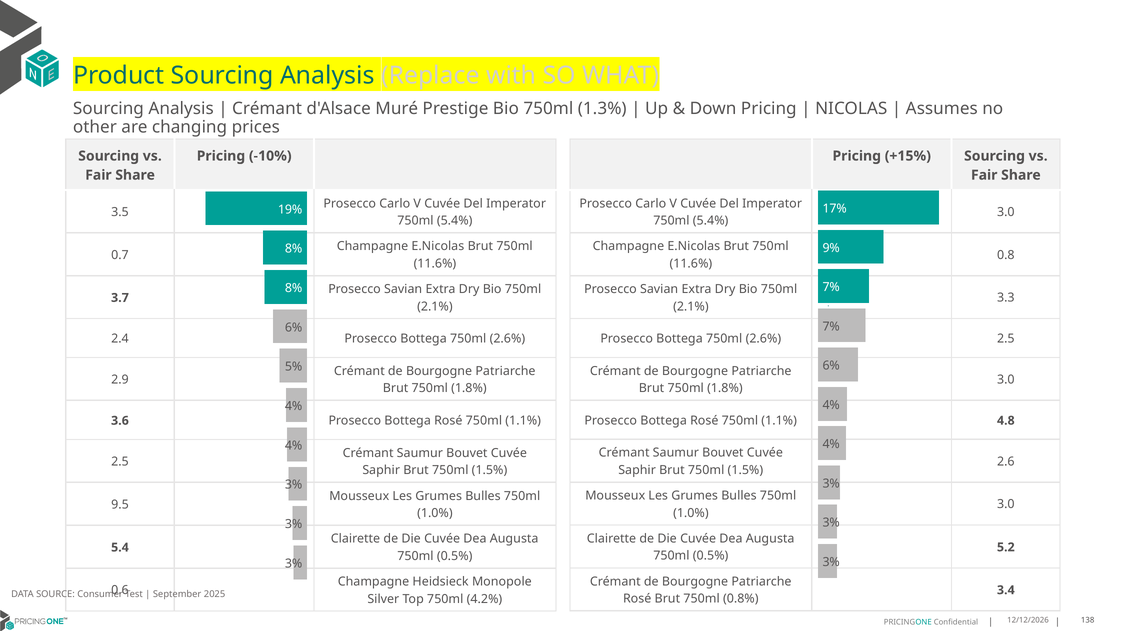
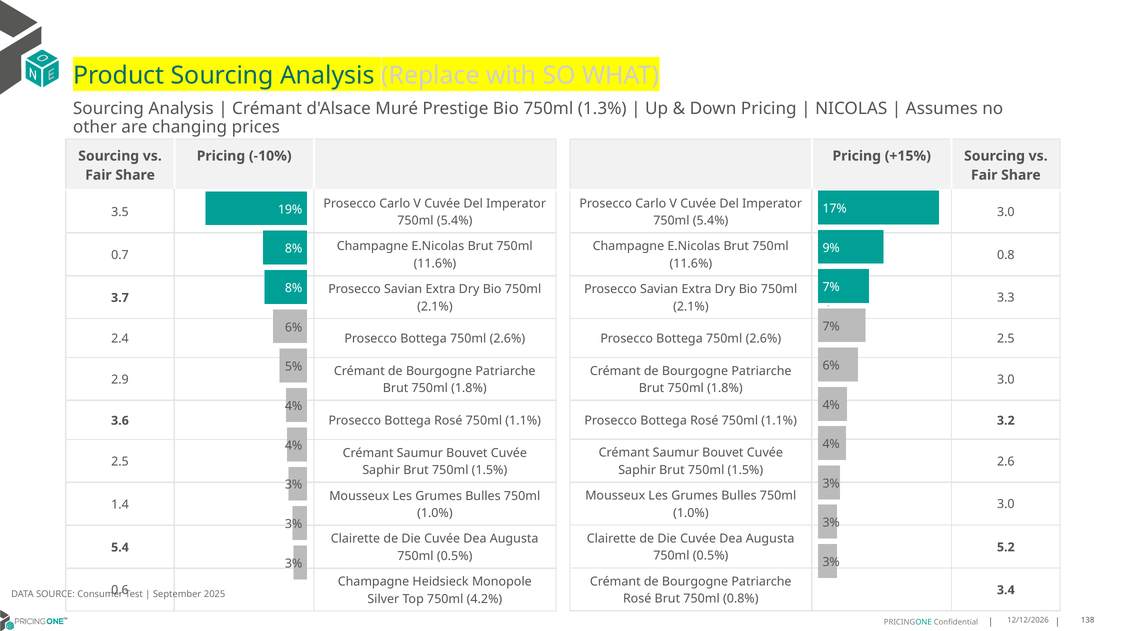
4.8: 4.8 -> 3.2
9.5: 9.5 -> 1.4
